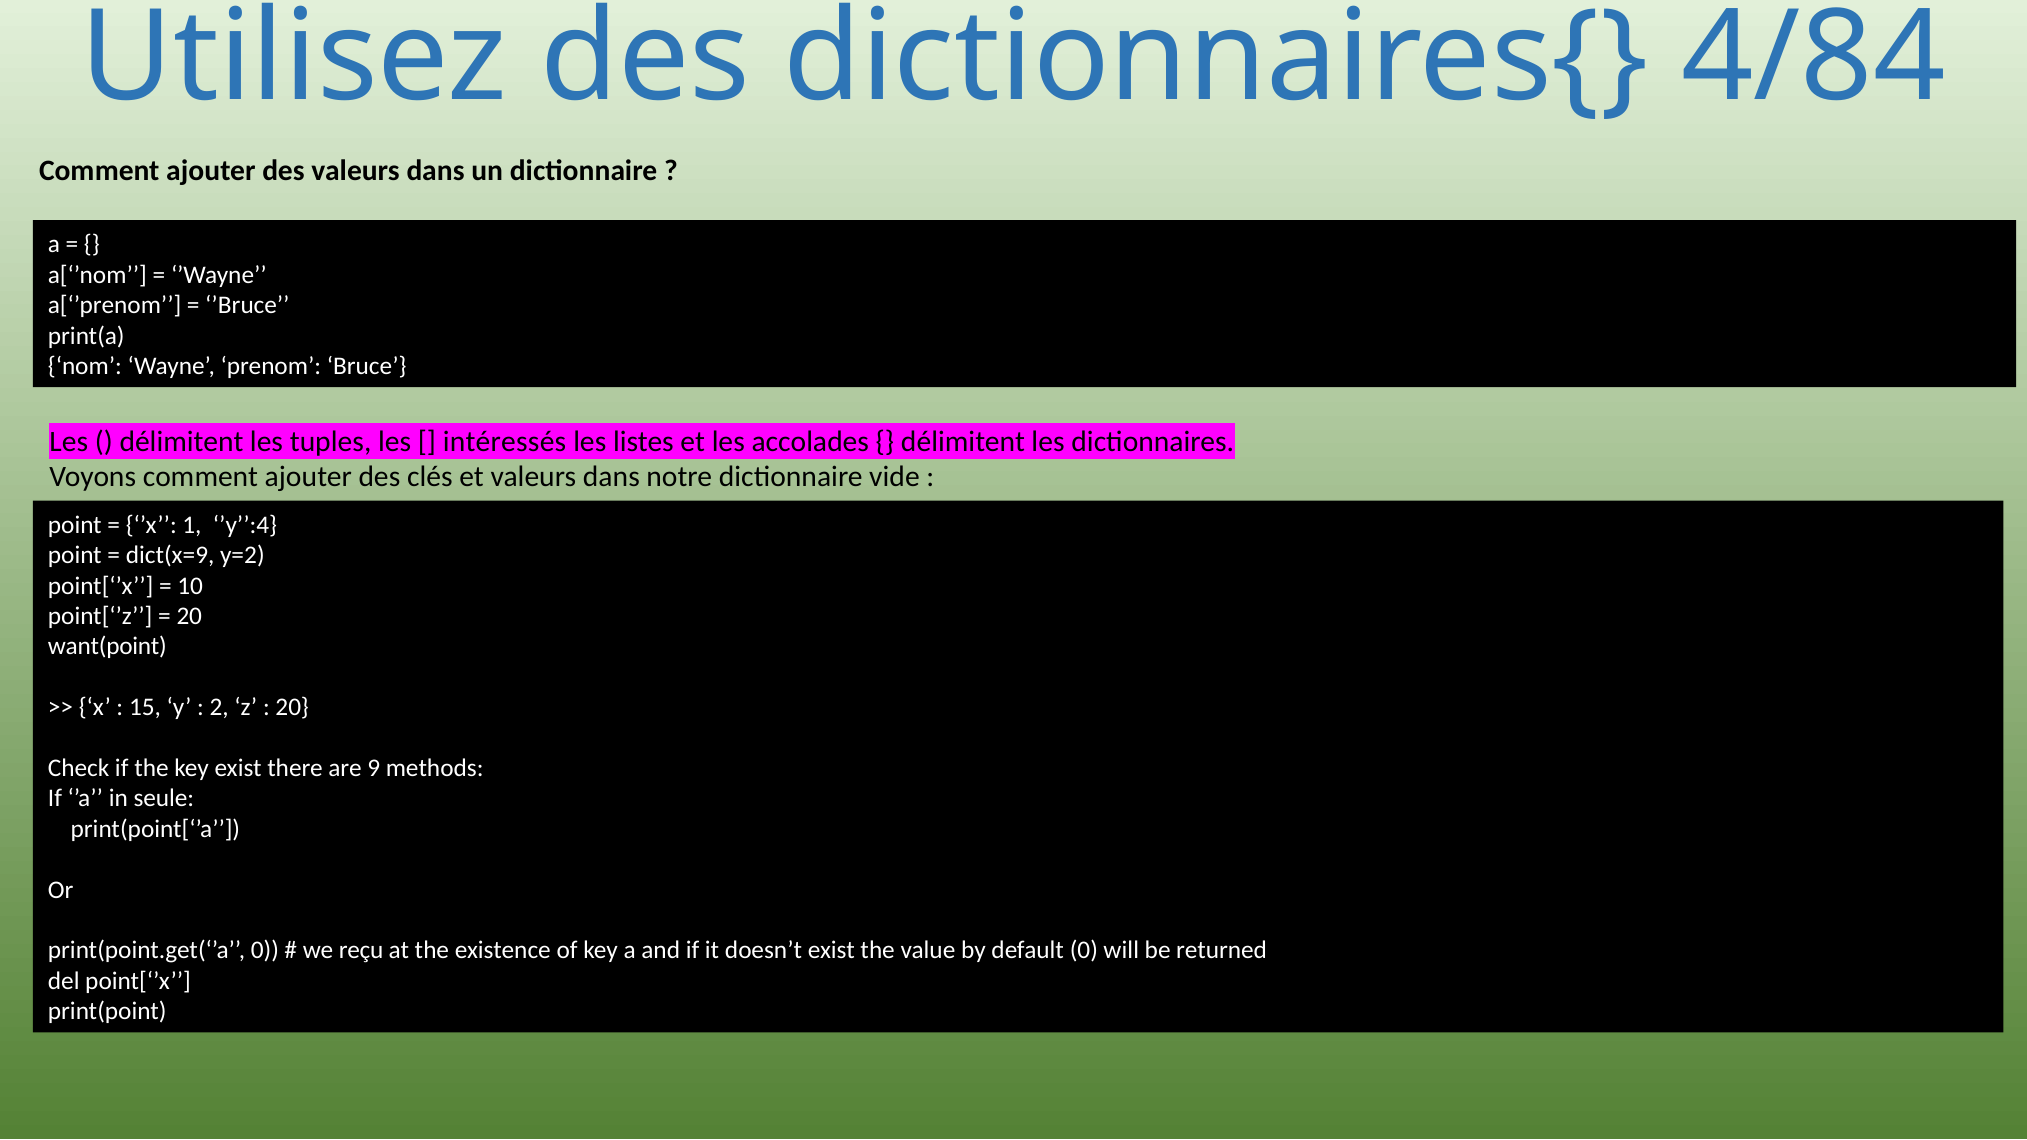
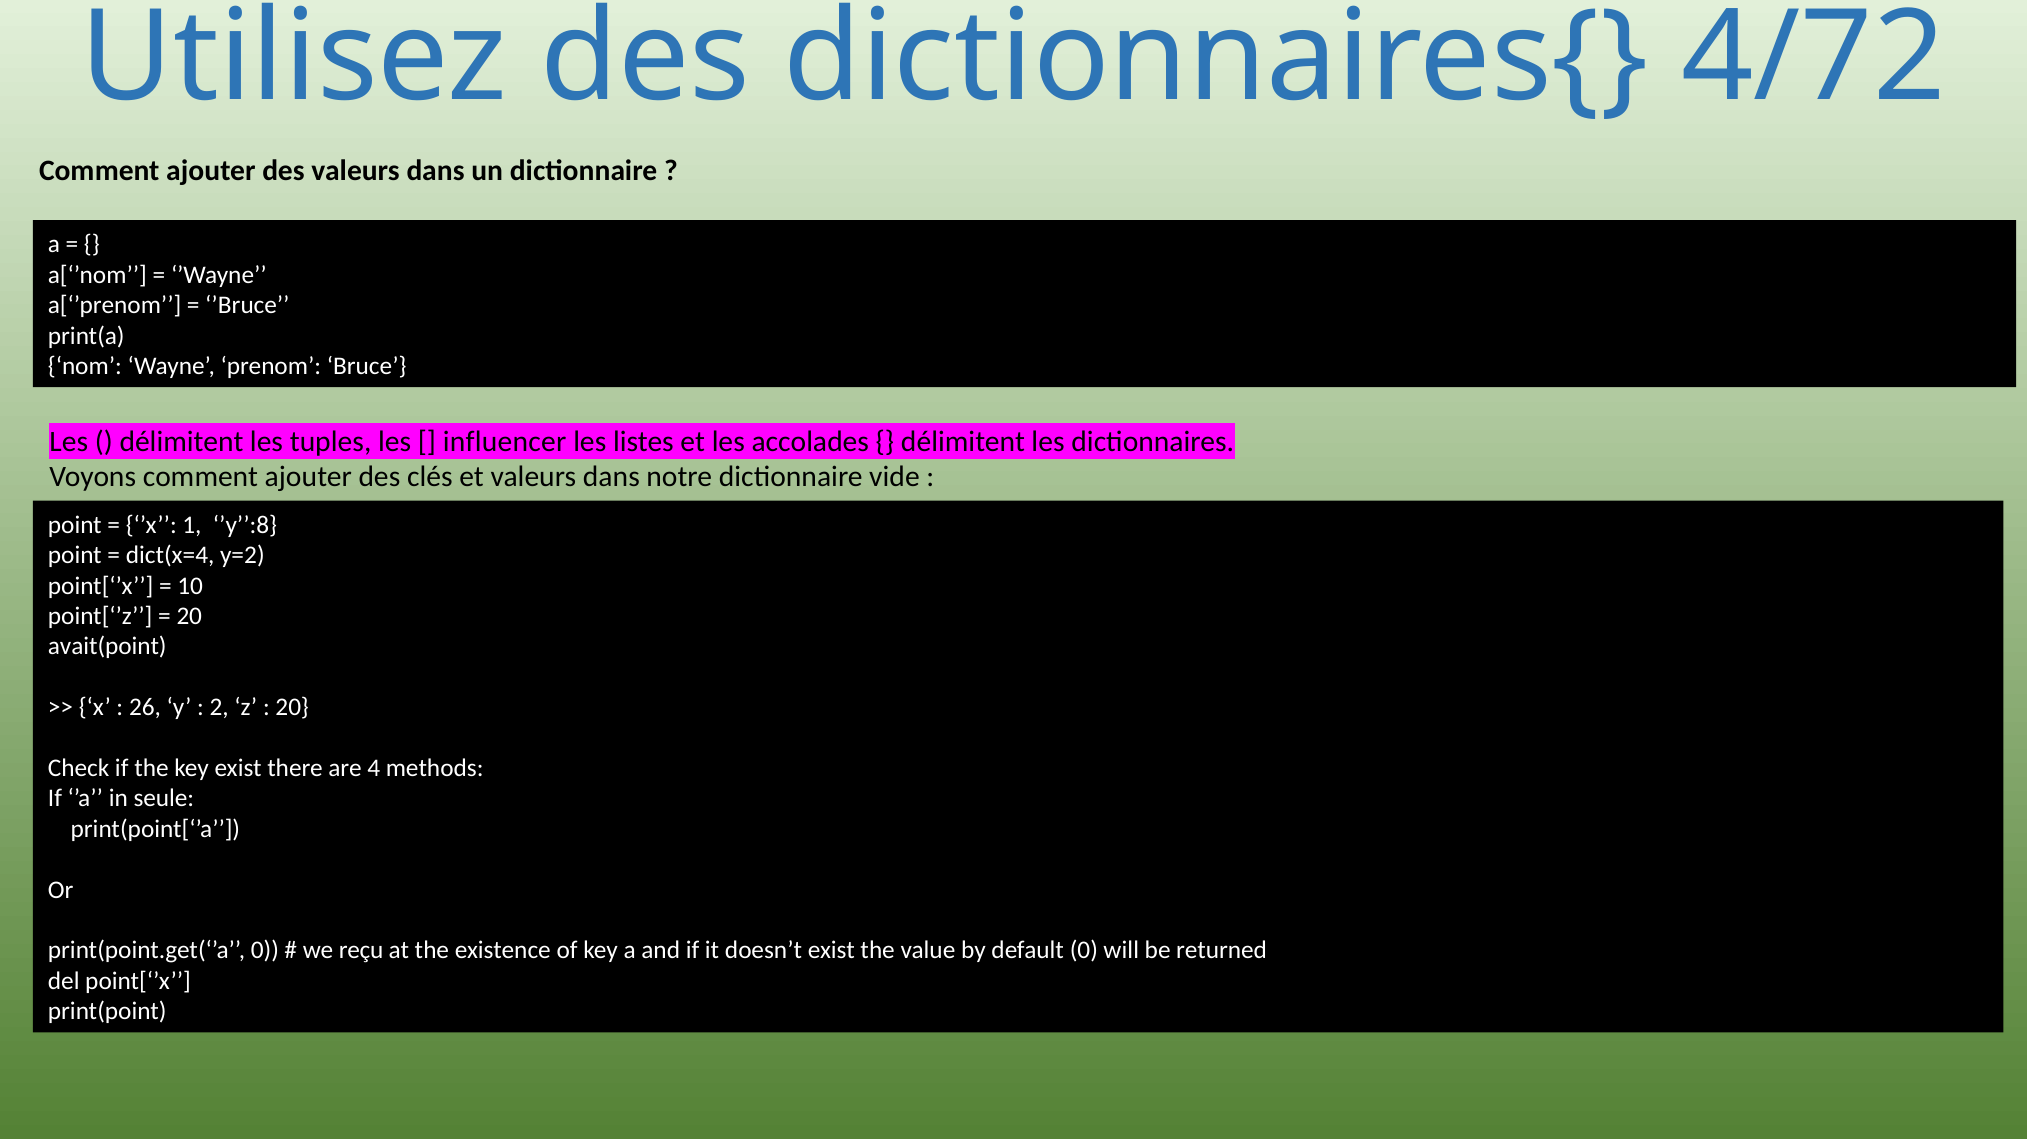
4/84: 4/84 -> 4/72
intéressés: intéressés -> influencer
’y’’:4: ’y’’:4 -> ’y’’:8
dict(x=9: dict(x=9 -> dict(x=4
want(point: want(point -> avait(point
15: 15 -> 26
9: 9 -> 4
